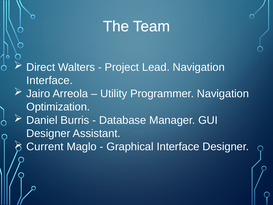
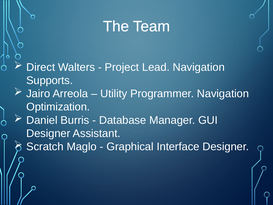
Interface at (50, 80): Interface -> Supports
Current: Current -> Scratch
